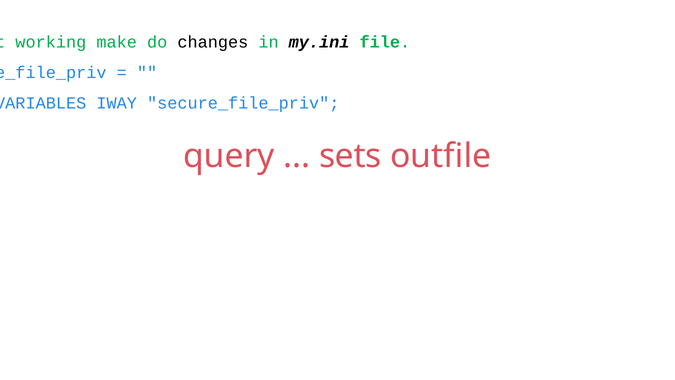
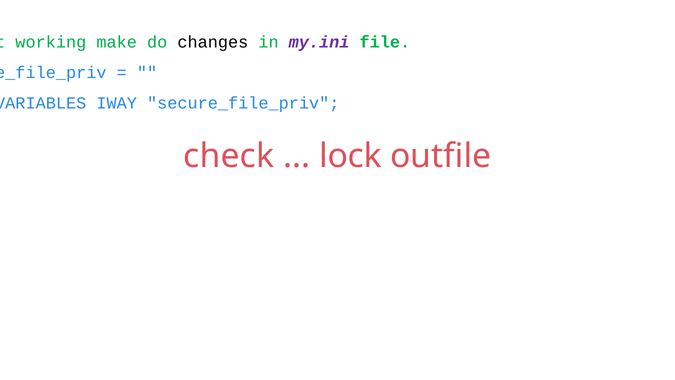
my.ini colour: black -> purple
query: query -> check
sets: sets -> lock
